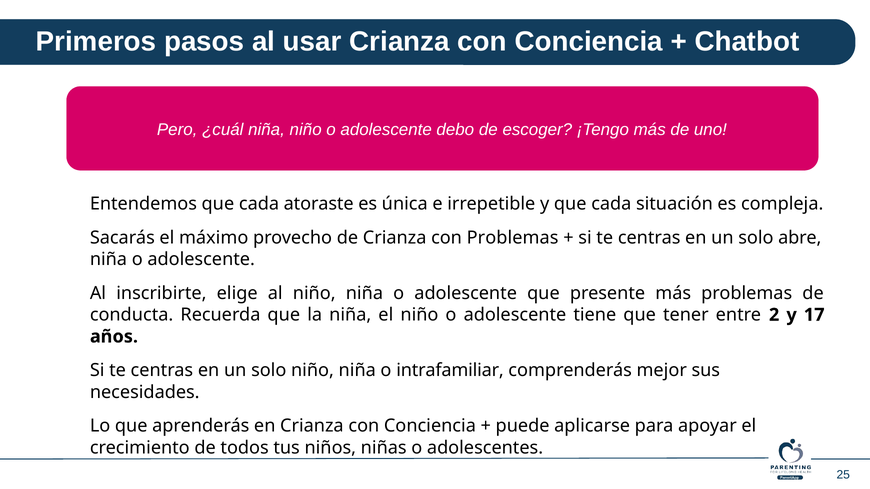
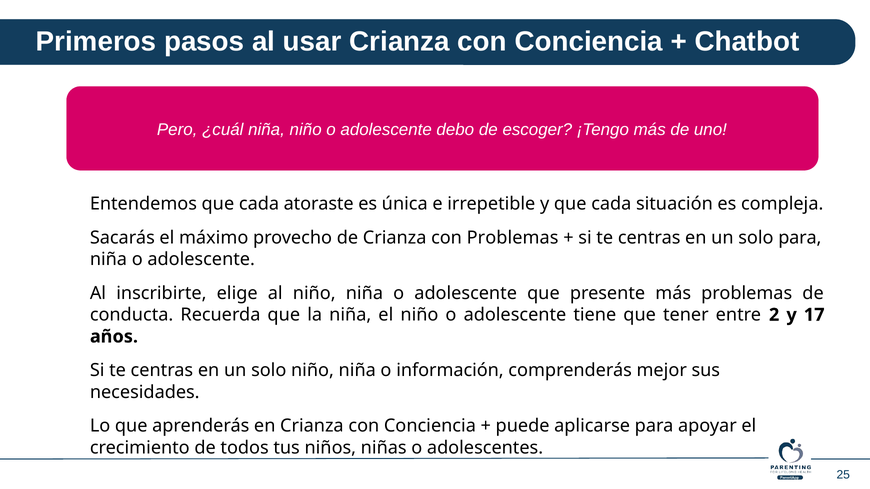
solo abre: abre -> para
intrafamiliar: intrafamiliar -> información
